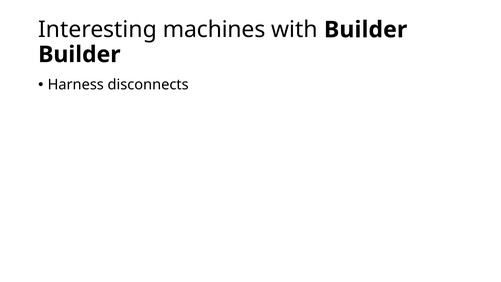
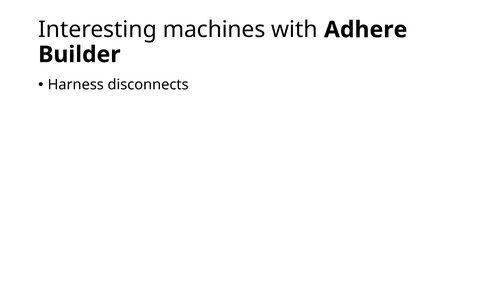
with Builder: Builder -> Adhere
